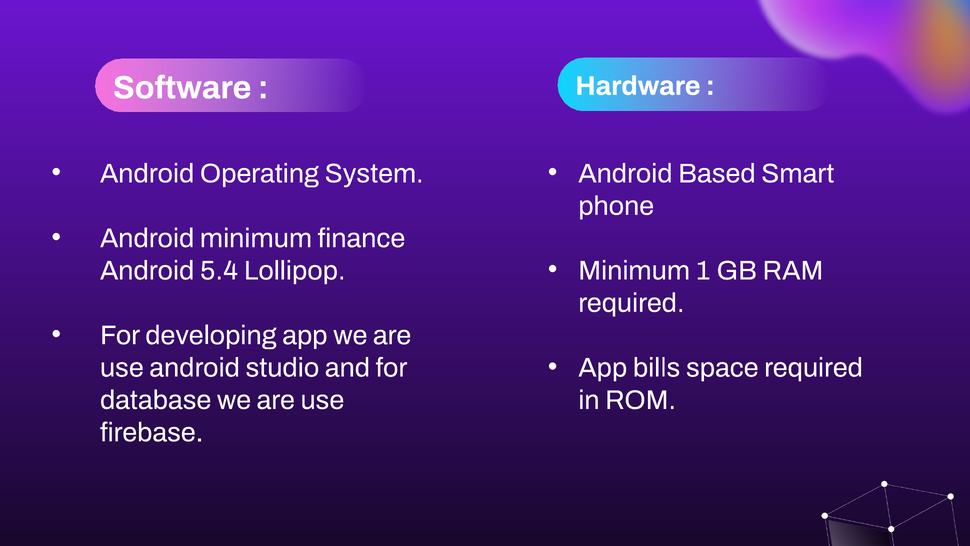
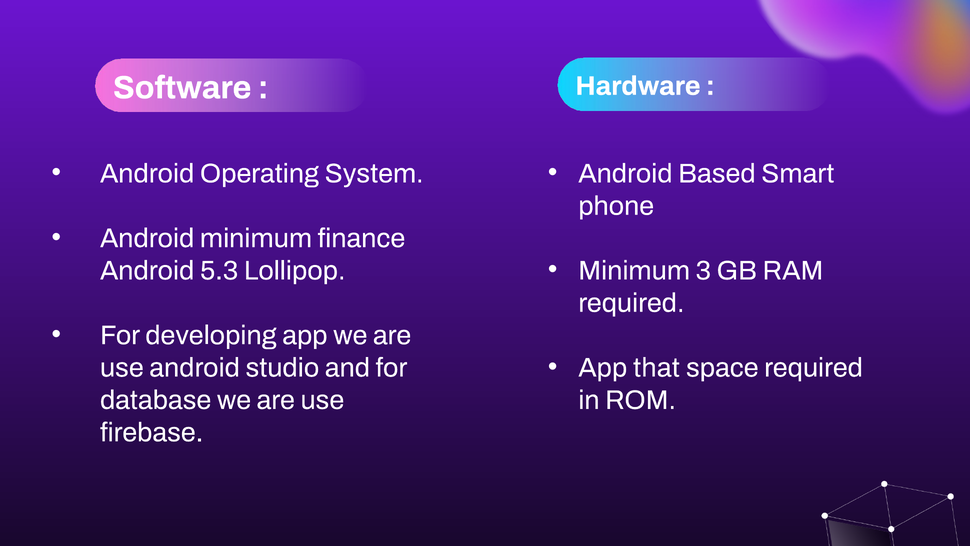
1: 1 -> 3
5.4: 5.4 -> 5.3
bills: bills -> that
